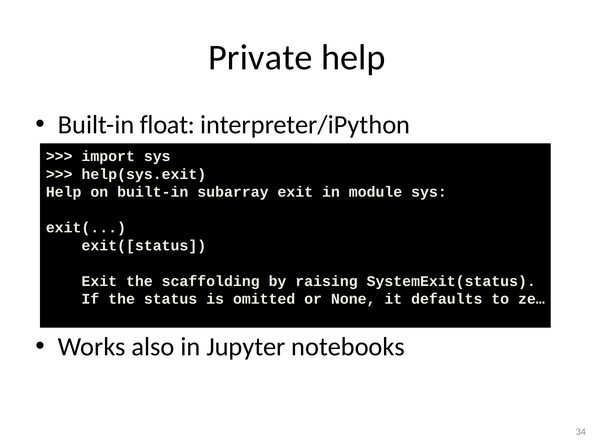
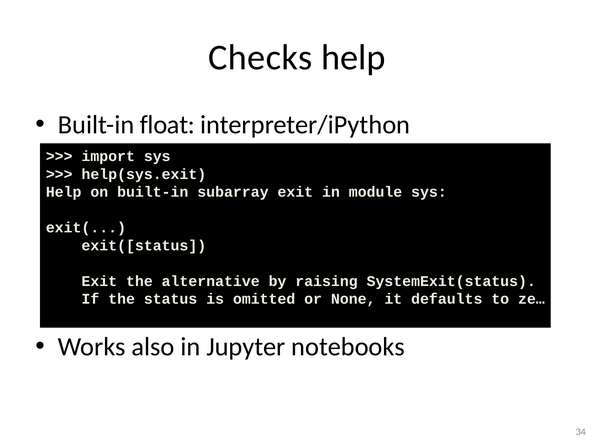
Private: Private -> Checks
scaffolding: scaffolding -> alternative
